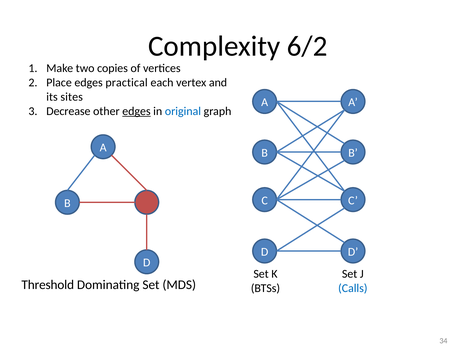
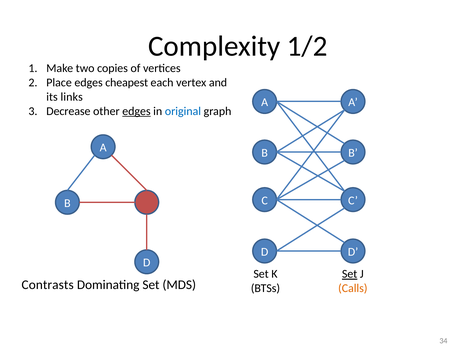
6/2: 6/2 -> 1/2
practical: practical -> cheapest
sites: sites -> links
Set at (350, 274) underline: none -> present
Threshold: Threshold -> Contrasts
Calls colour: blue -> orange
